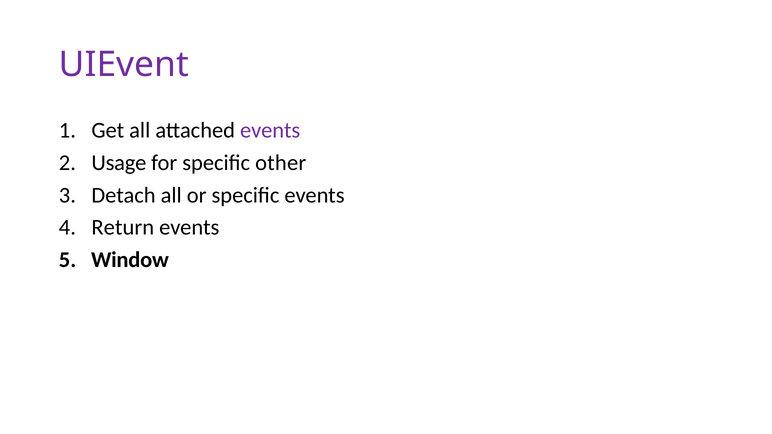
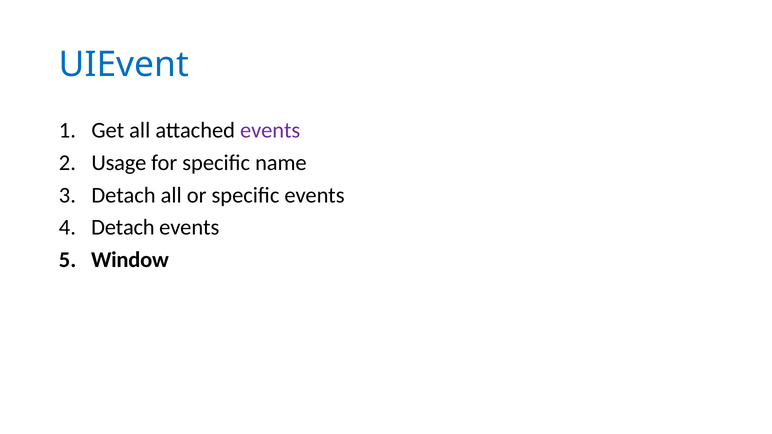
UIEvent colour: purple -> blue
other: other -> name
Return at (123, 228): Return -> Detach
